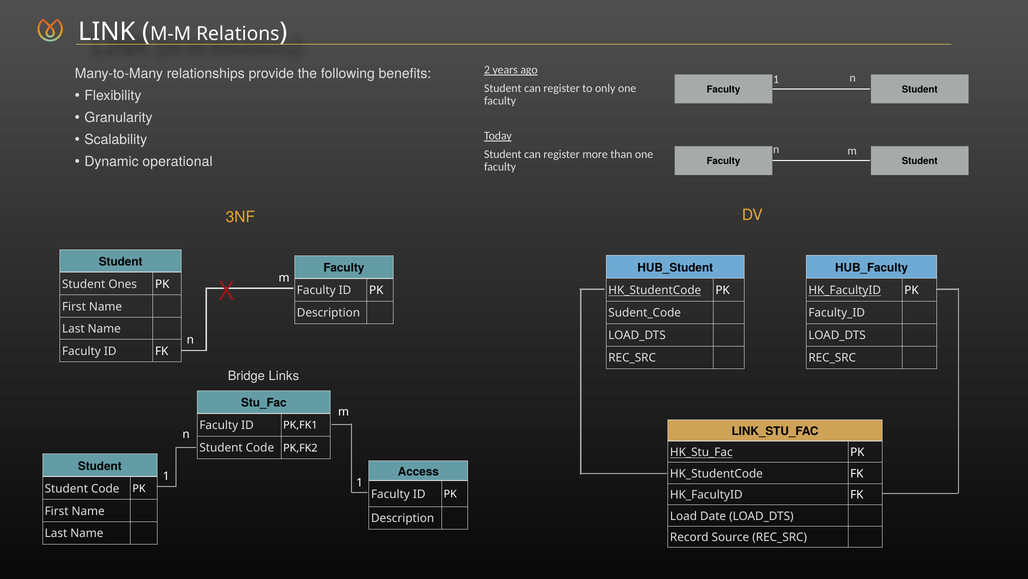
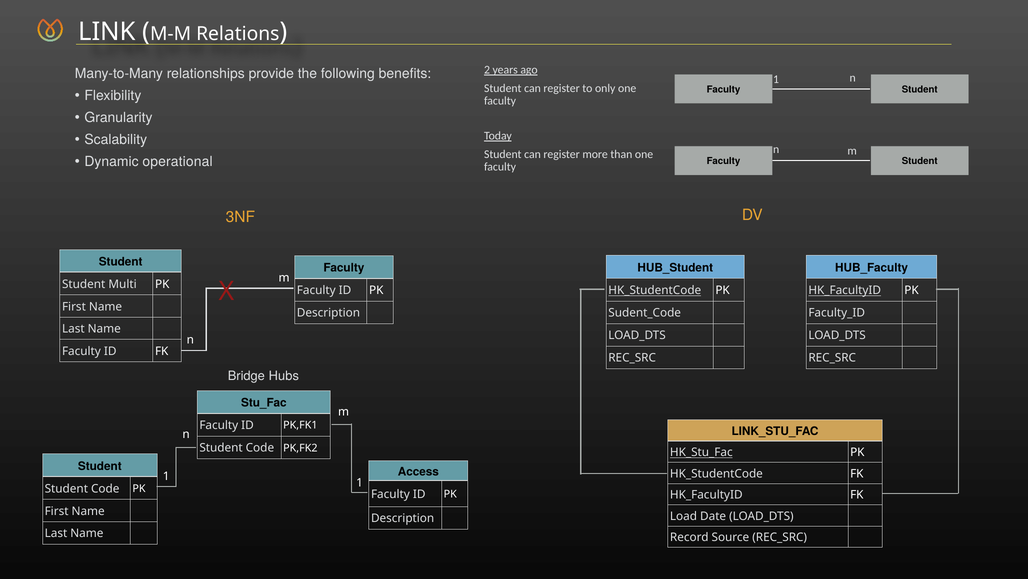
Ones: Ones -> Multi
Links: Links -> Hubs
